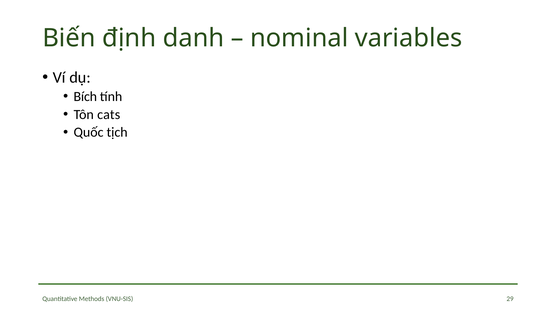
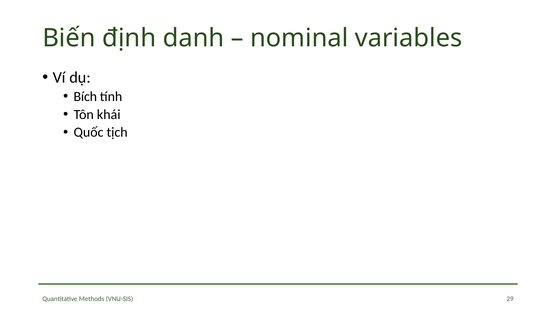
cats: cats -> khái
